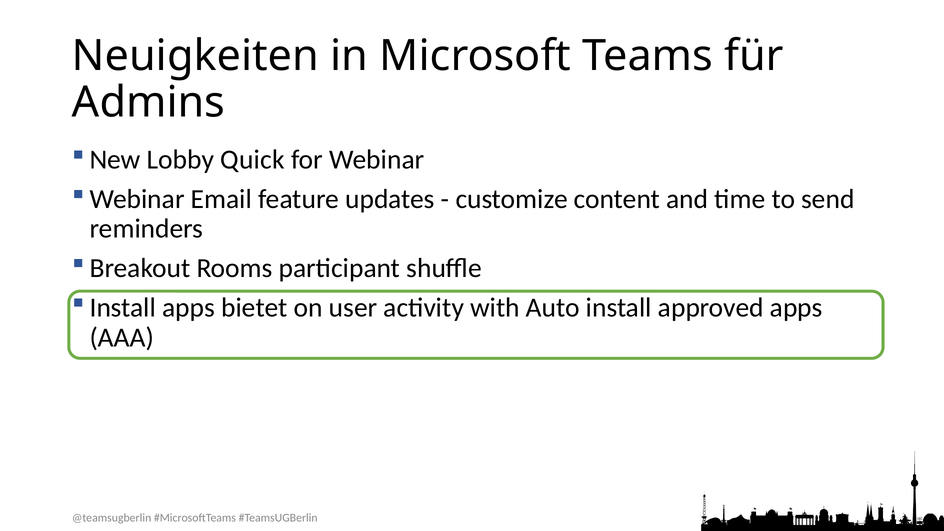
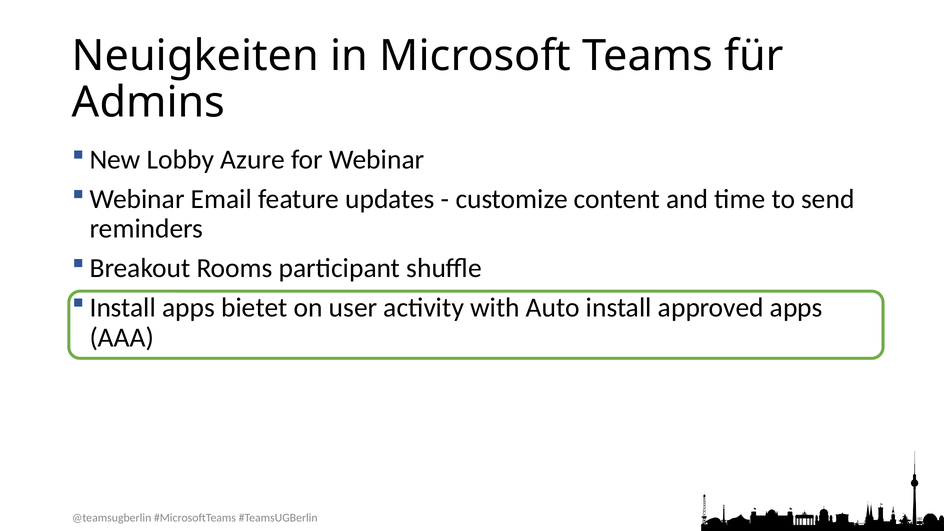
Quick: Quick -> Azure
